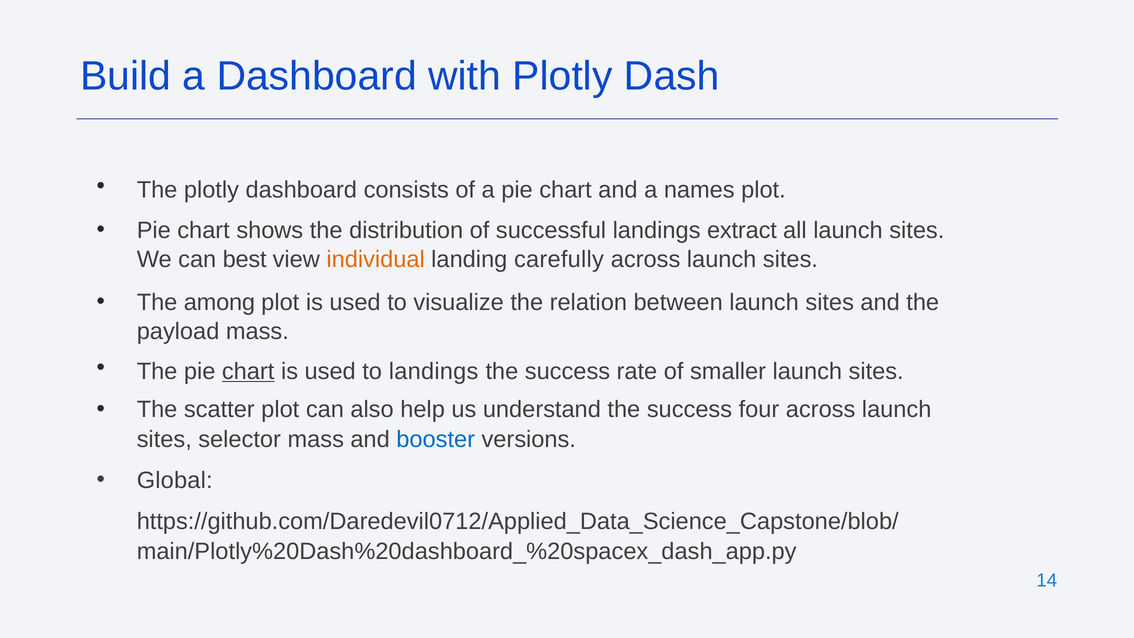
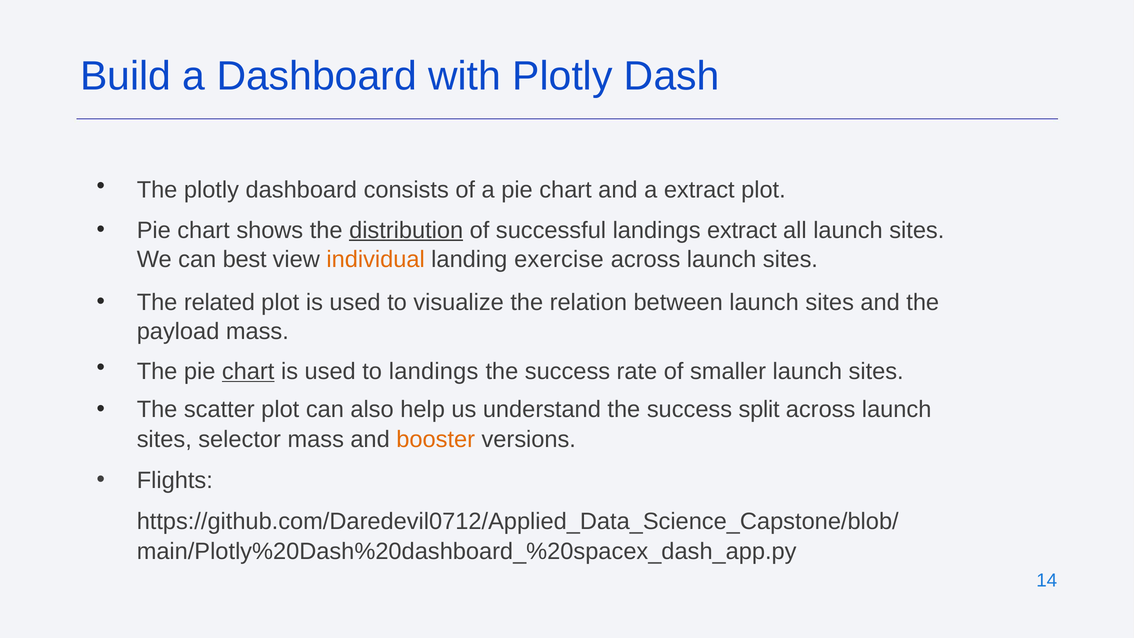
a names: names -> extract
distribution underline: none -> present
carefully: carefully -> exercise
among: among -> related
four: four -> split
booster colour: blue -> orange
Global: Global -> Flights
